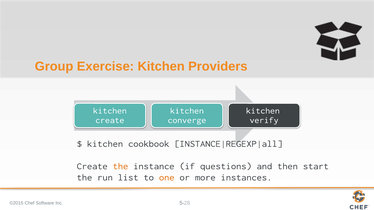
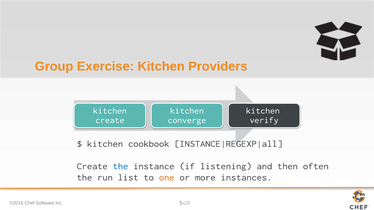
the at (120, 166) colour: orange -> blue
questions: questions -> listening
start: start -> often
